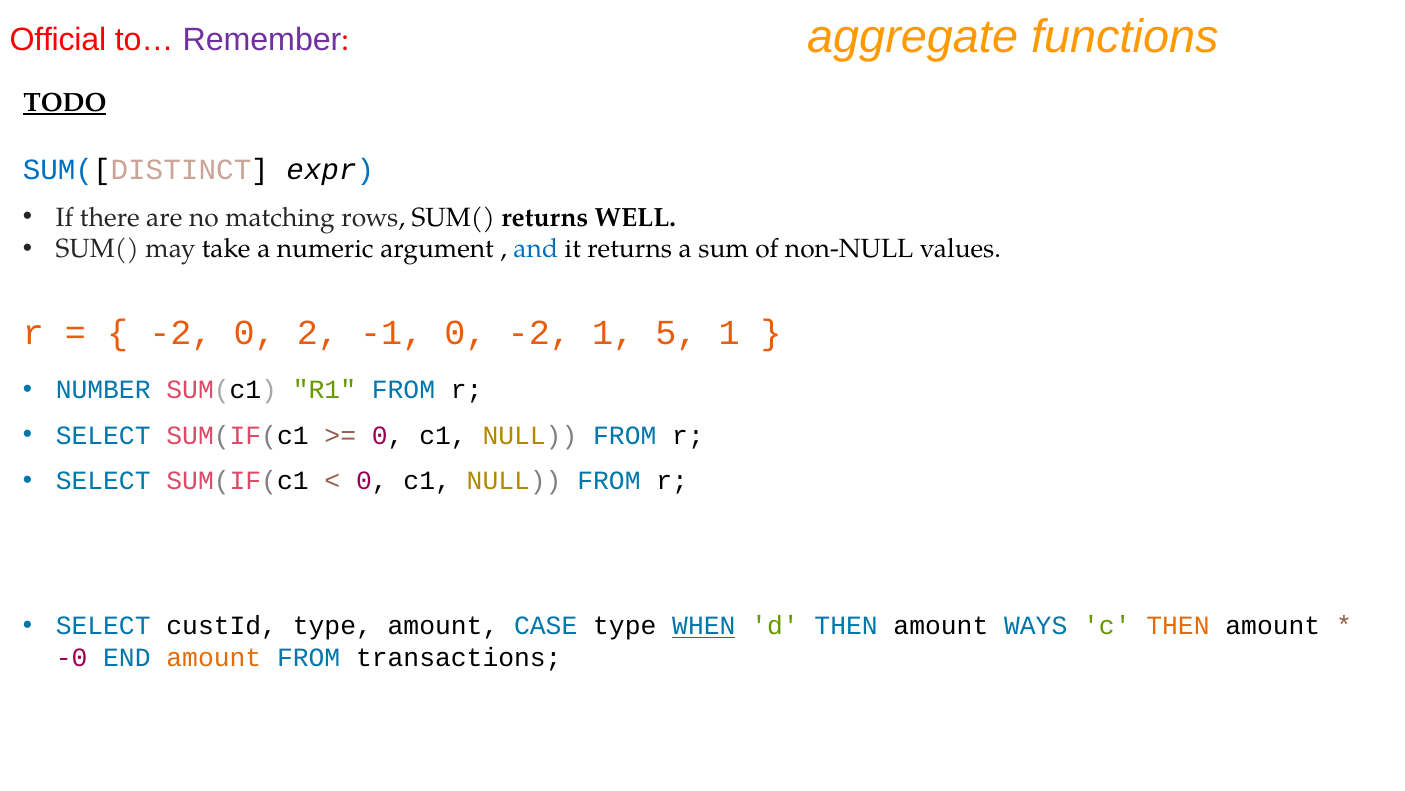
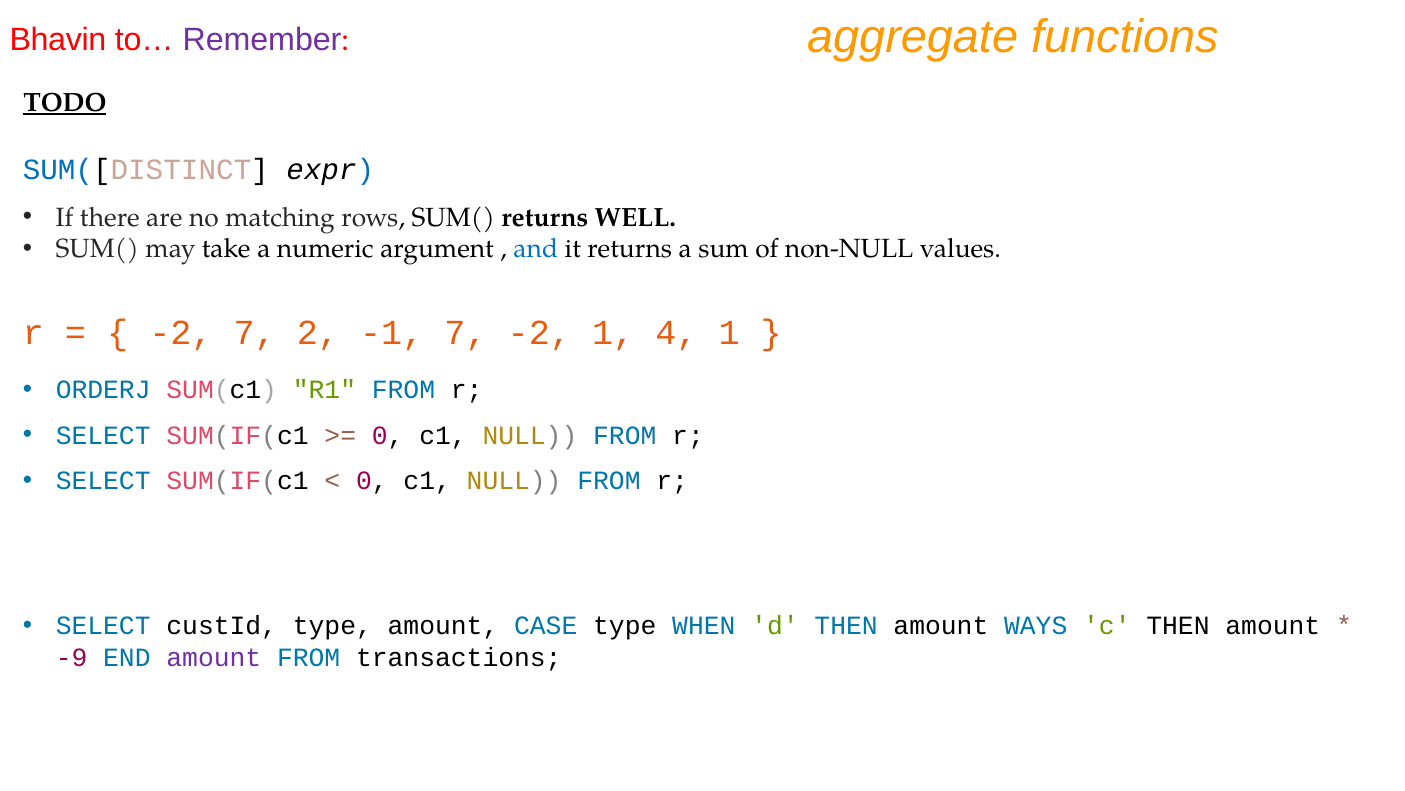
Official: Official -> Bhavin
-2 0: 0 -> 7
-1 0: 0 -> 7
5: 5 -> 4
NUMBER: NUMBER -> ORDERJ
WHEN underline: present -> none
THEN at (1178, 626) colour: orange -> black
-0: -0 -> -9
amount at (214, 657) colour: orange -> purple
